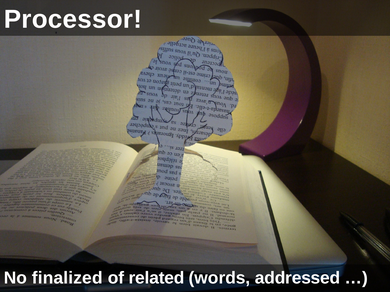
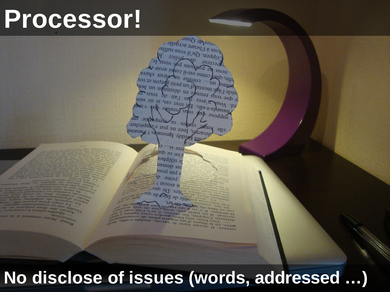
finalized: finalized -> disclose
related: related -> issues
